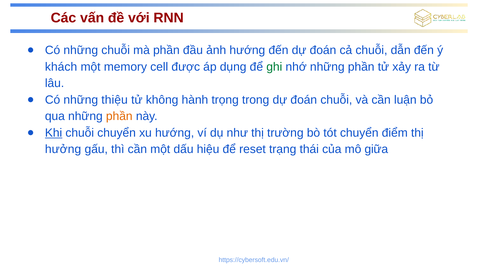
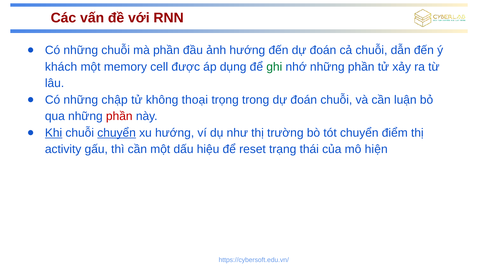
thiệu: thiệu -> chập
hành: hành -> thoại
phần at (119, 116) colour: orange -> red
chuyển at (117, 133) underline: none -> present
hưởng: hưởng -> activity
giữa: giữa -> hiện
